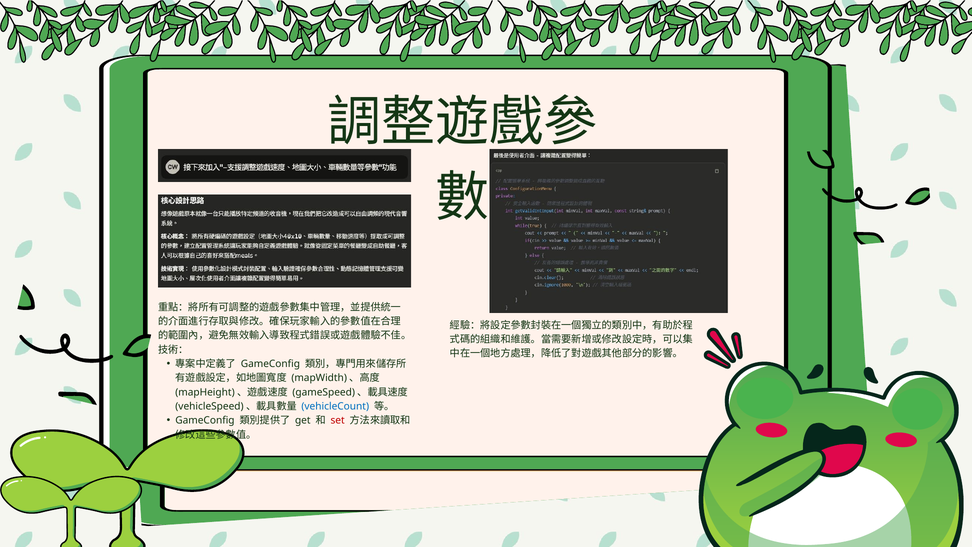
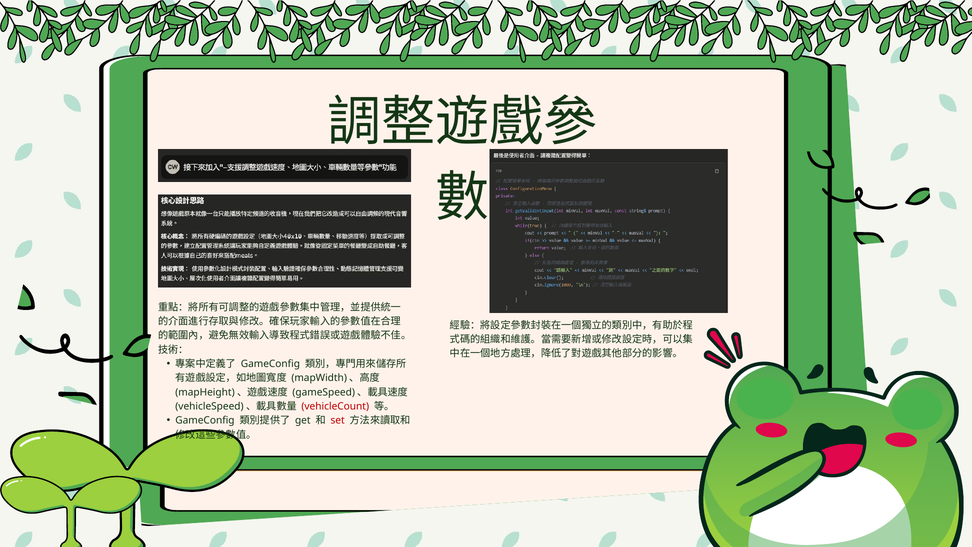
vehicleCount colour: blue -> red
